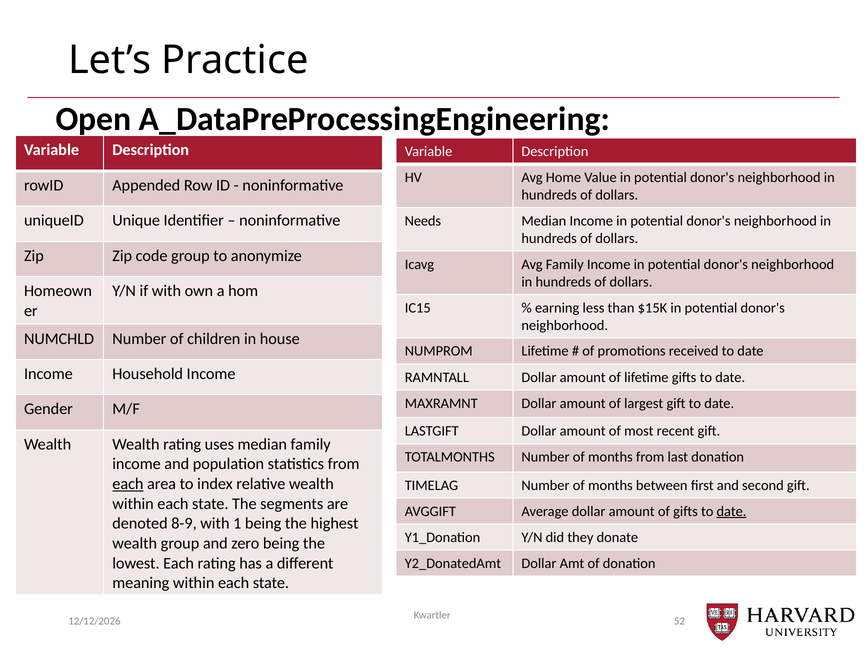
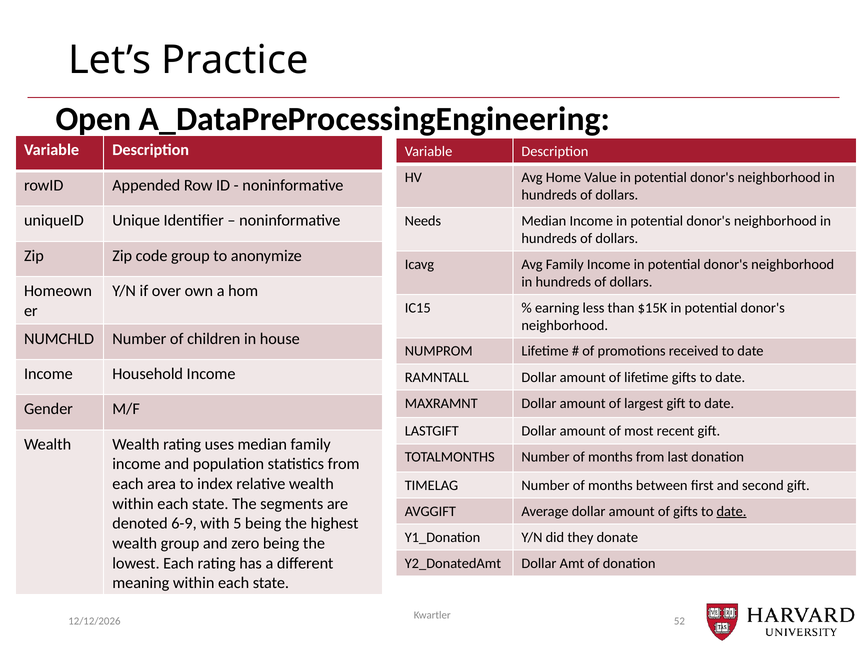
if with: with -> over
each at (128, 483) underline: present -> none
8-9: 8-9 -> 6-9
1: 1 -> 5
